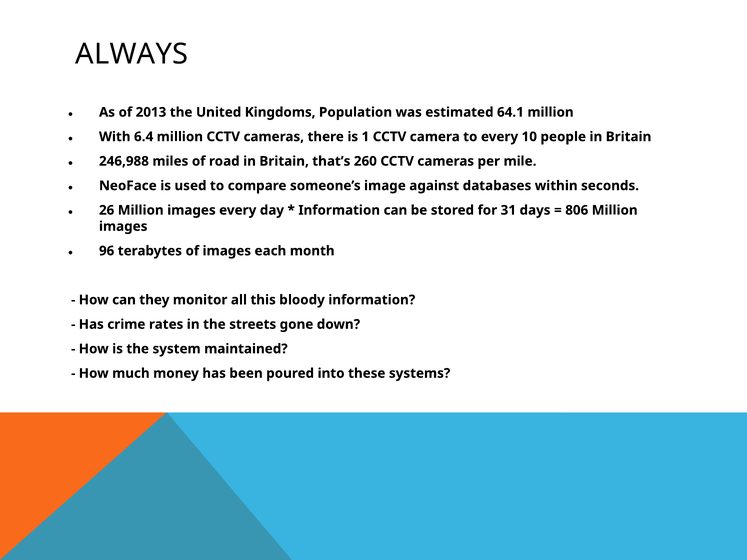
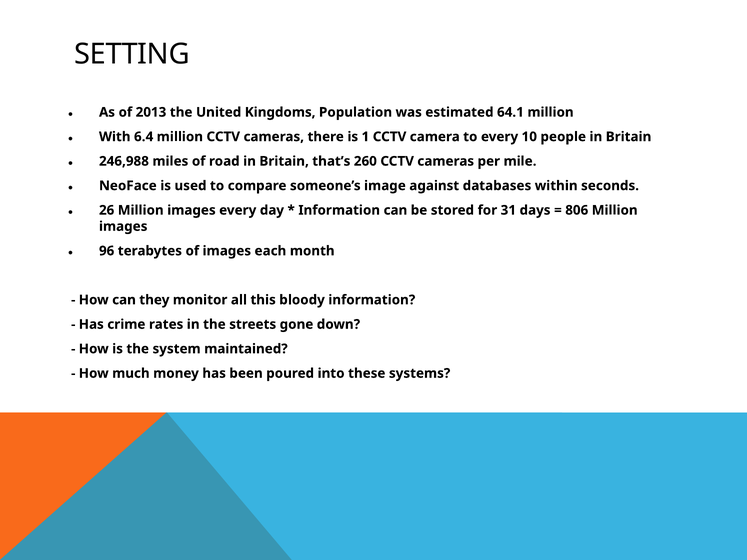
ALWAYS: ALWAYS -> SETTING
